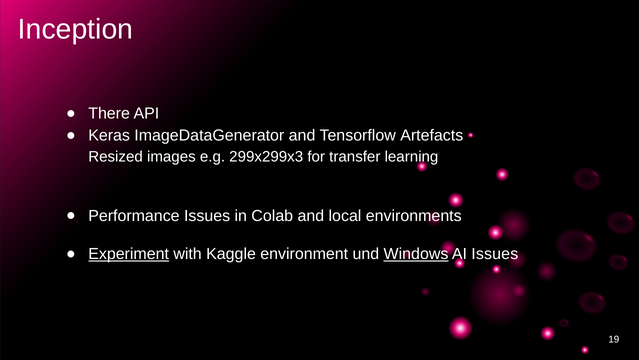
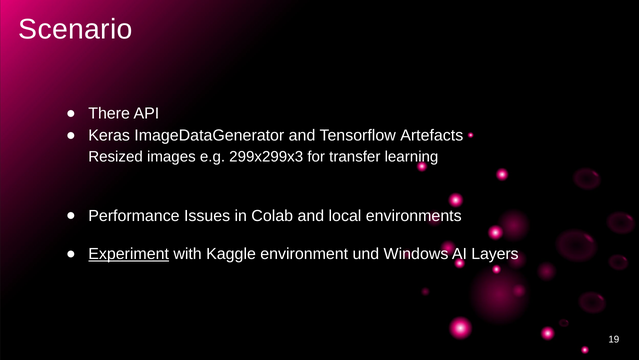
Inception: Inception -> Scenario
Windows underline: present -> none
AI Issues: Issues -> Layers
